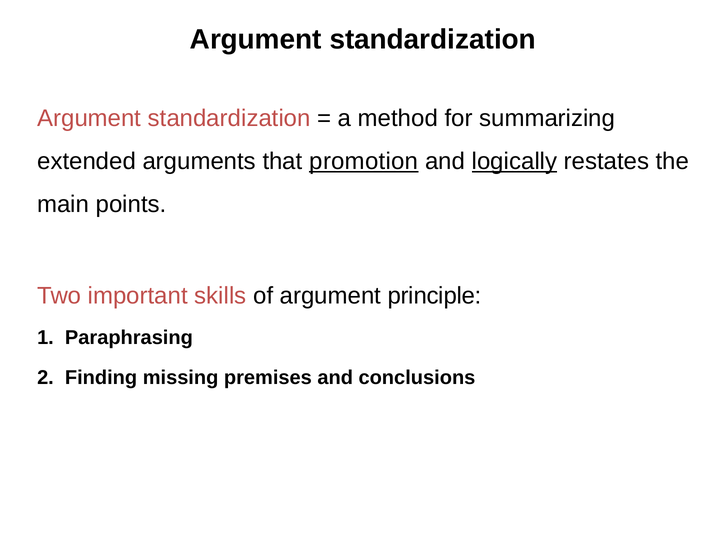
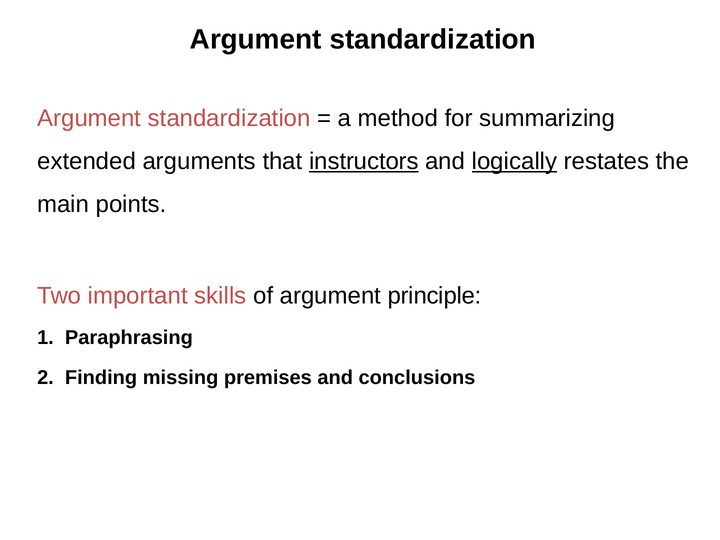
promotion: promotion -> instructors
